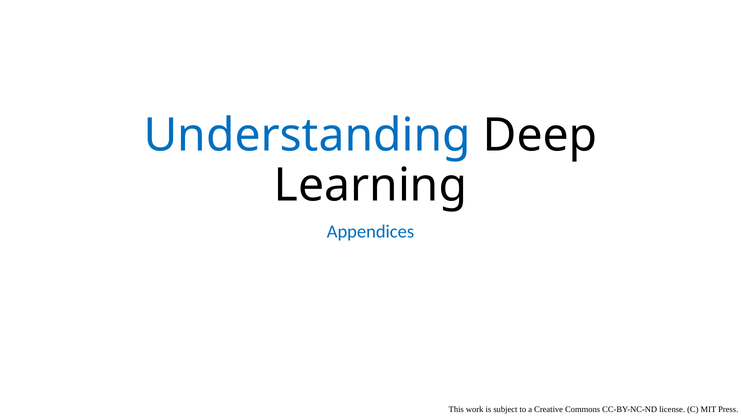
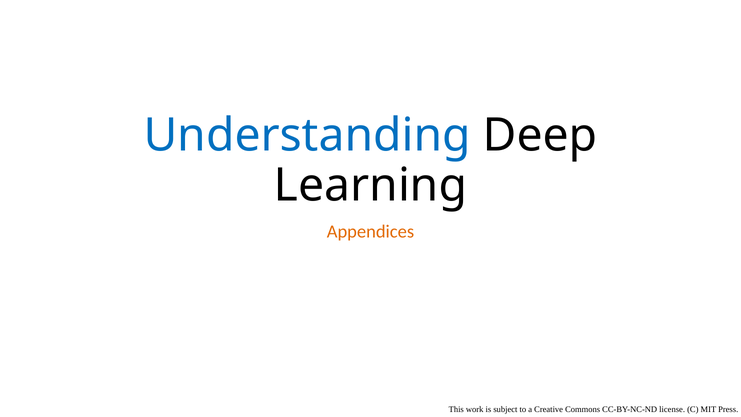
Appendices colour: blue -> orange
